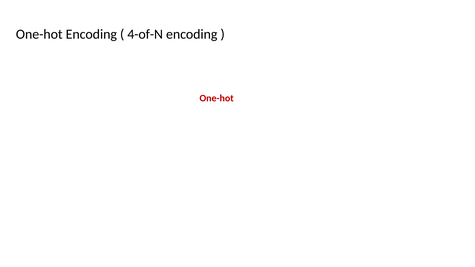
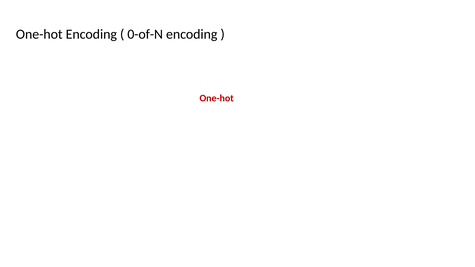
4-of-N: 4-of-N -> 0-of-N
